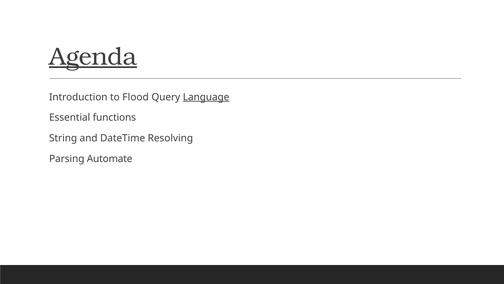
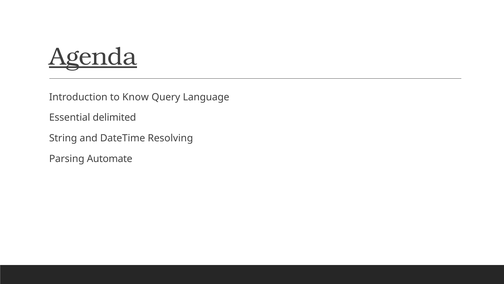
Flood: Flood -> Know
Language underline: present -> none
functions: functions -> delimited
